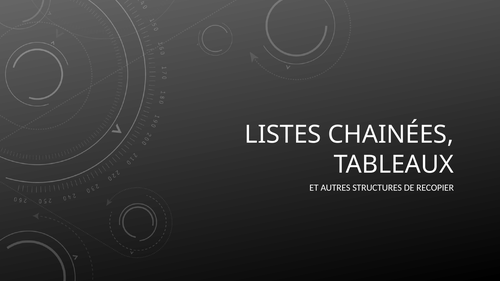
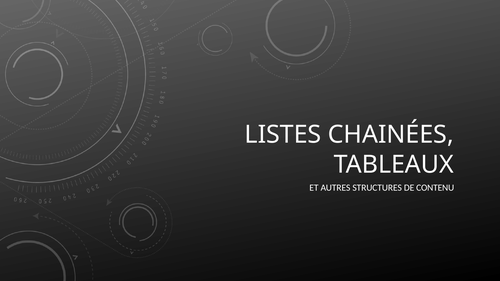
RECOPIER: RECOPIER -> CONTENU
